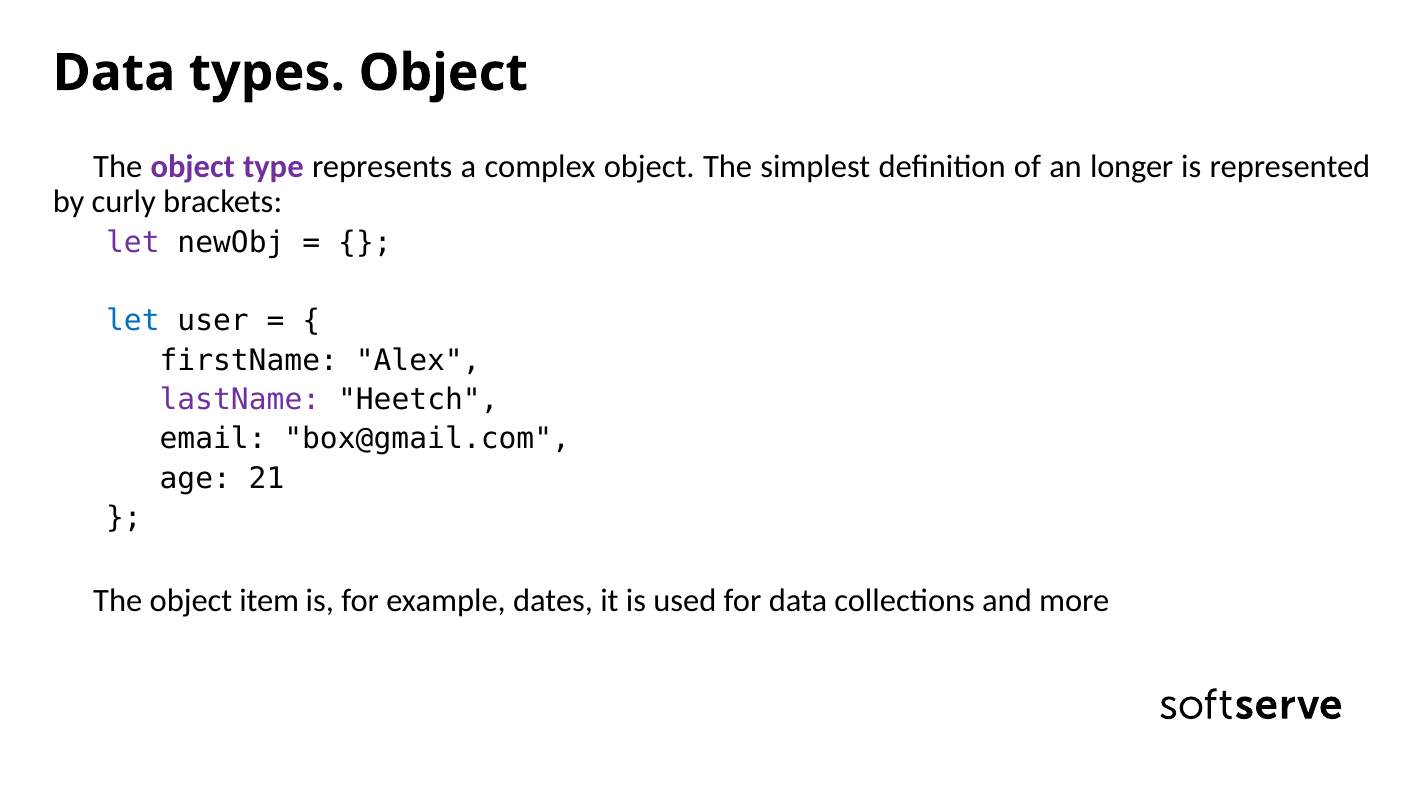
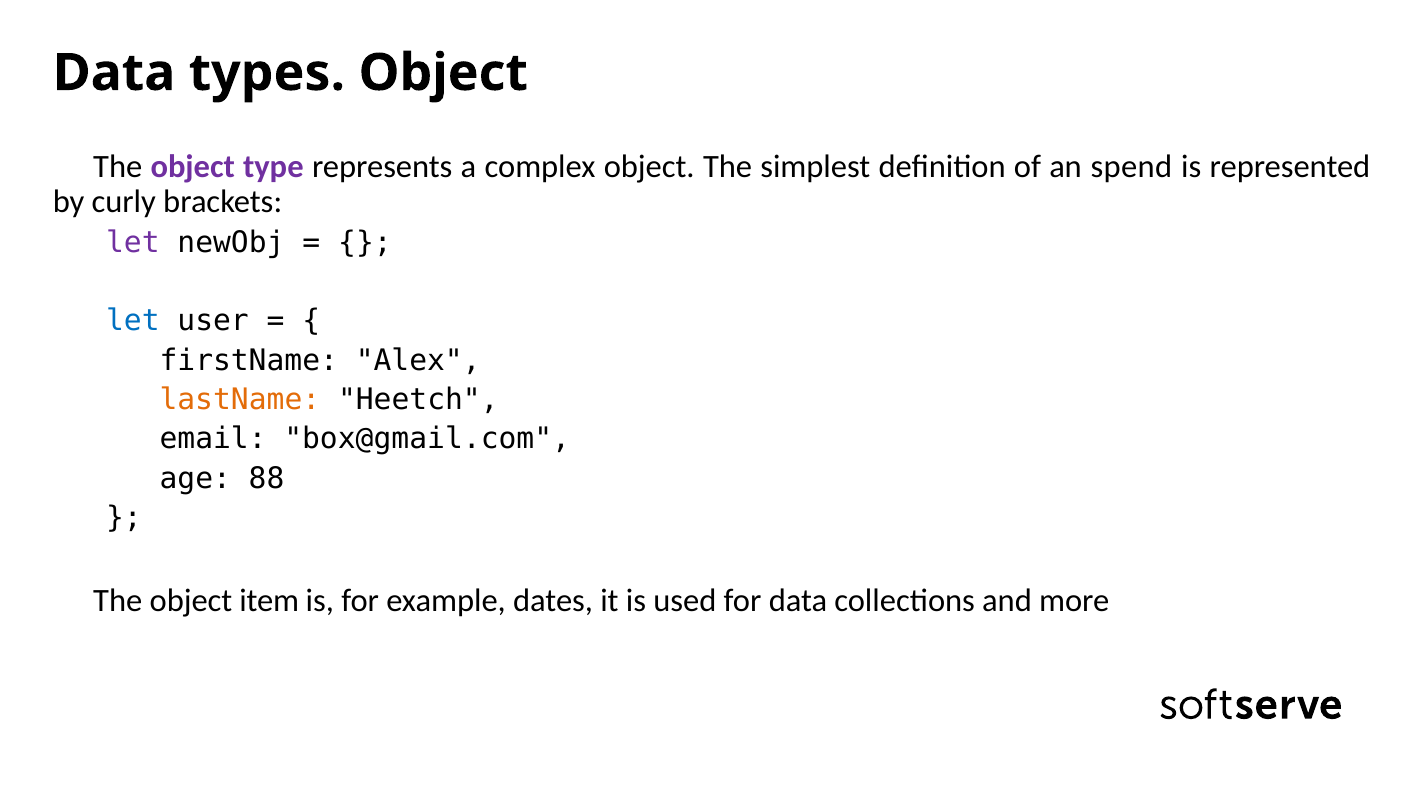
longer: longer -> spend
lastName colour: purple -> orange
21: 21 -> 88
